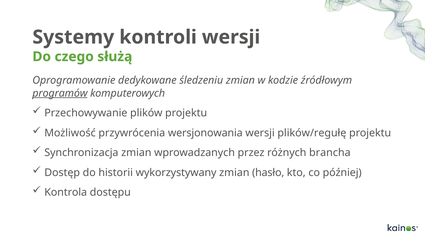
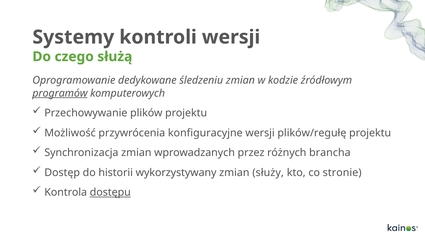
wersjonowania: wersjonowania -> konfiguracyjne
hasło: hasło -> służy
później: później -> stronie
dostępu underline: none -> present
